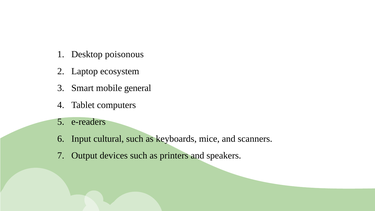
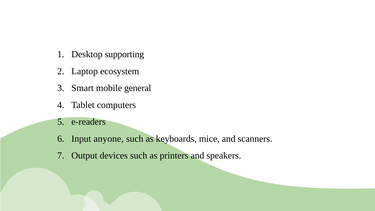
poisonous: poisonous -> supporting
cultural: cultural -> anyone
